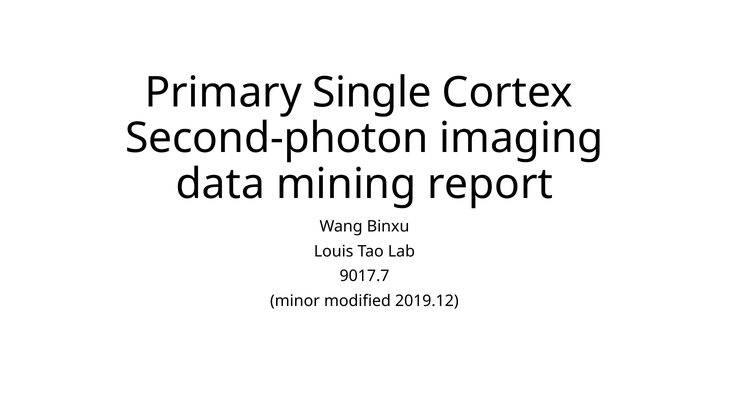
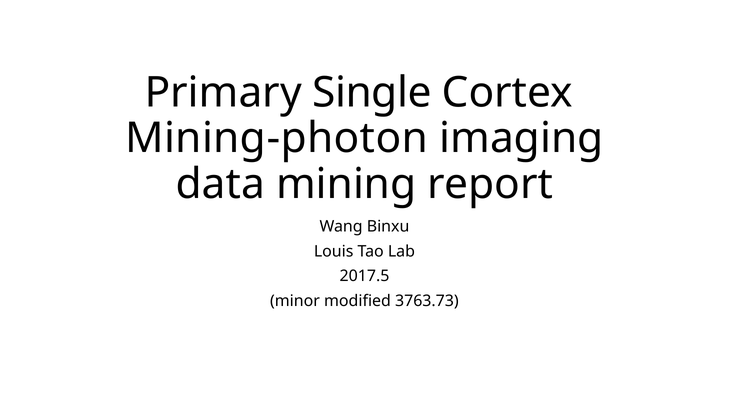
Second-photon: Second-photon -> Mining-photon
9017.7: 9017.7 -> 2017.5
2019.12: 2019.12 -> 3763.73
